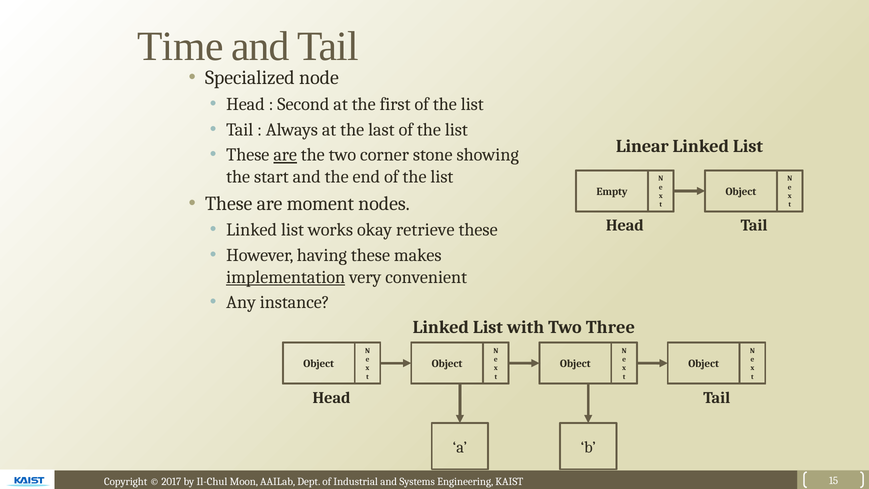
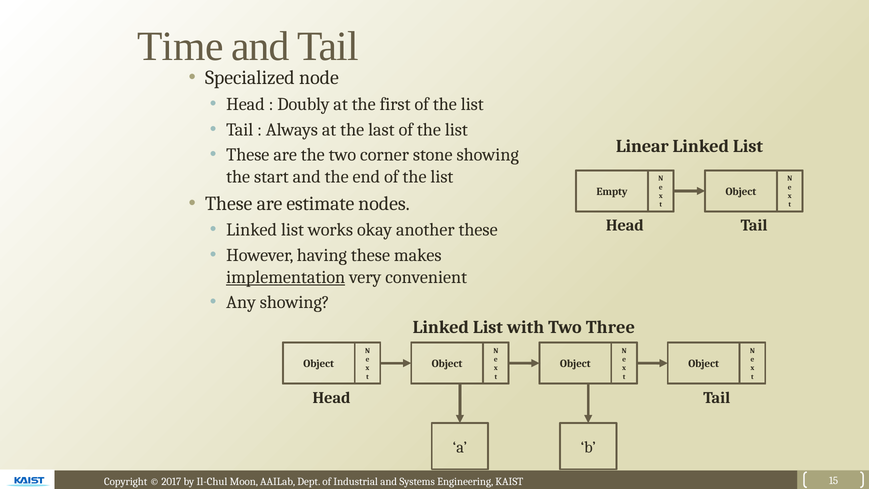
Second: Second -> Doubly
are at (285, 155) underline: present -> none
moment: moment -> estimate
retrieve: retrieve -> another
Any instance: instance -> showing
